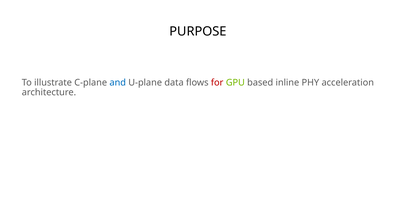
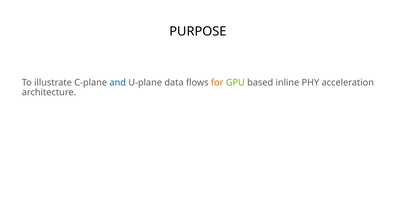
for colour: red -> orange
